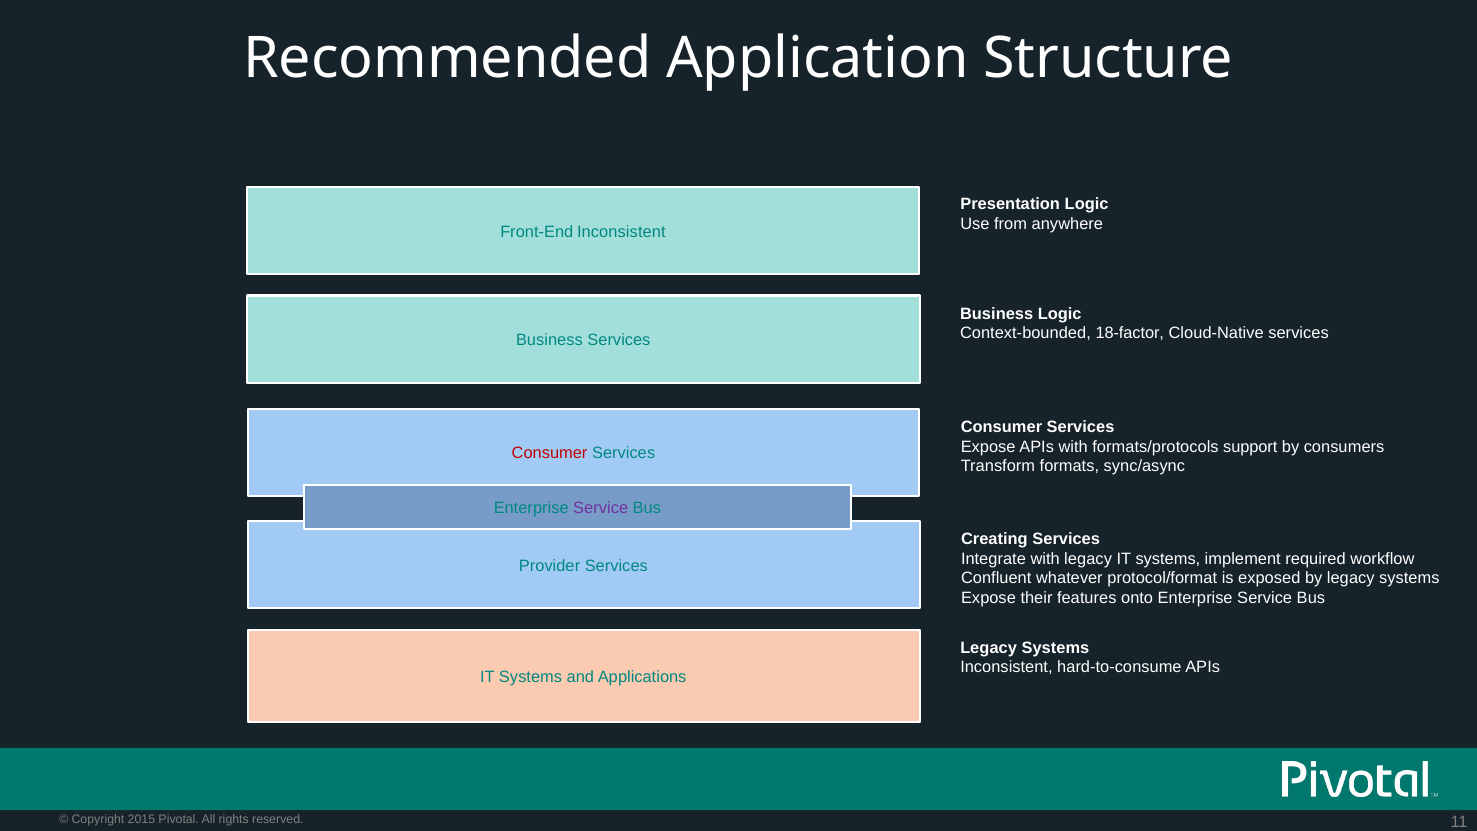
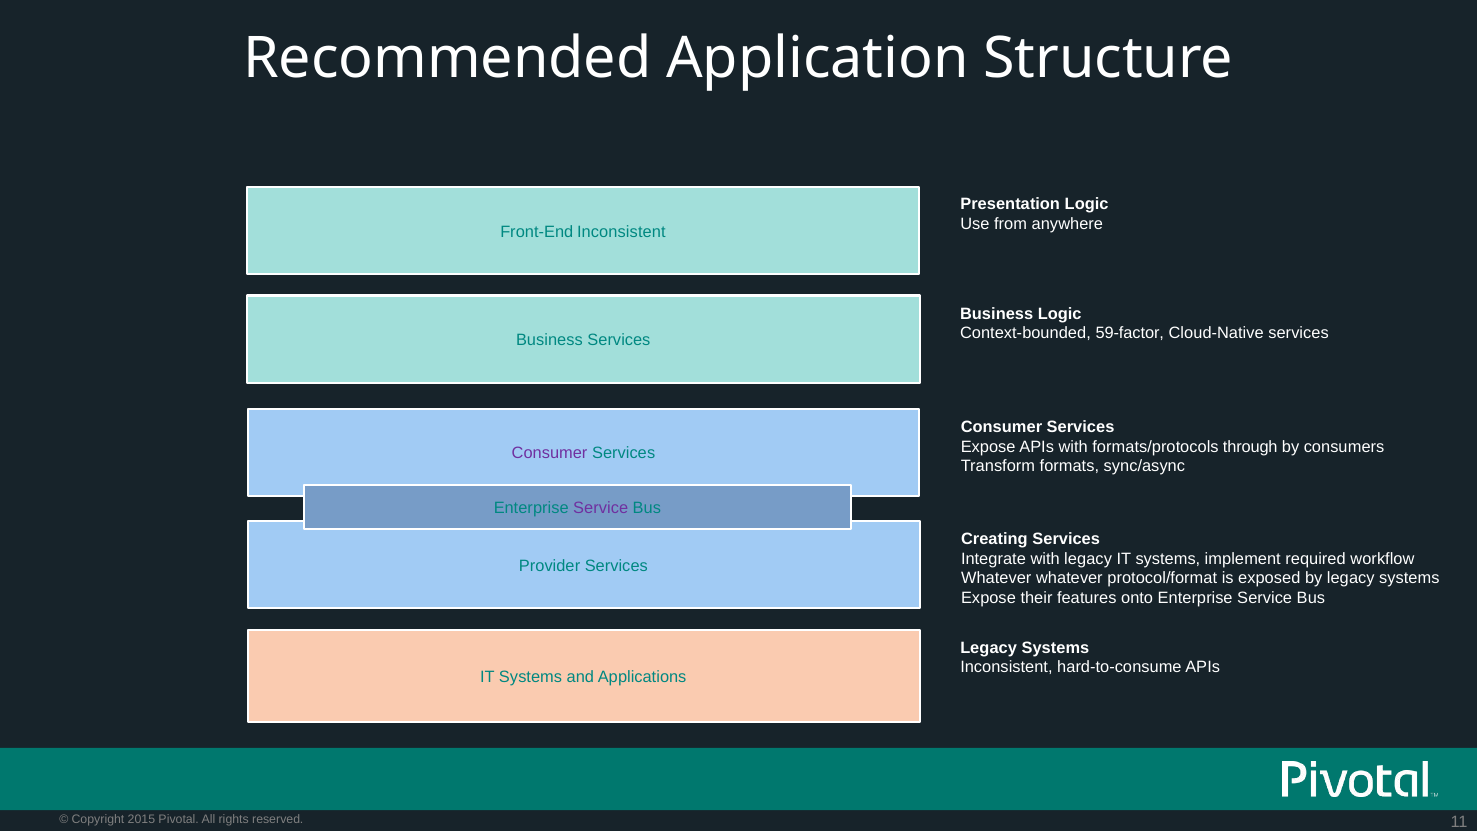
18-factor: 18-factor -> 59-factor
support: support -> through
Consumer at (550, 453) colour: red -> purple
Confluent at (996, 578): Confluent -> Whatever
